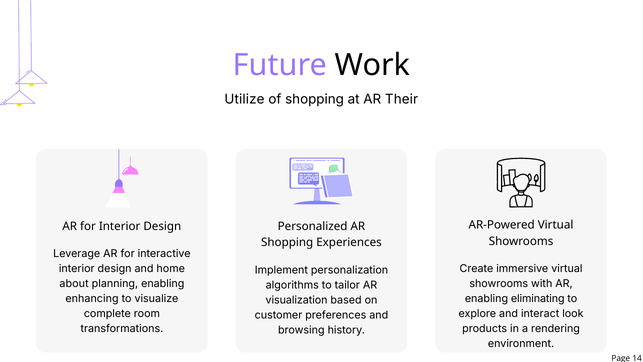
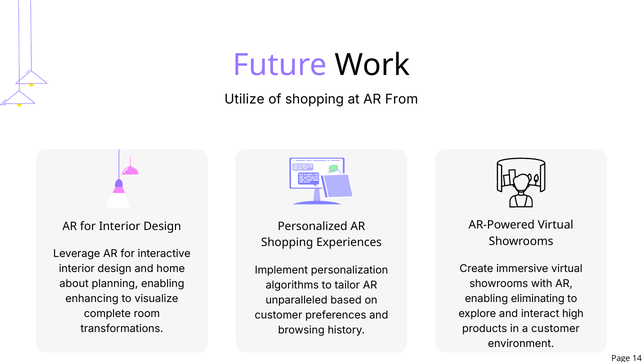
Their: Their -> From
visualization: visualization -> unparalleled
look: look -> high
a rendering: rendering -> customer
